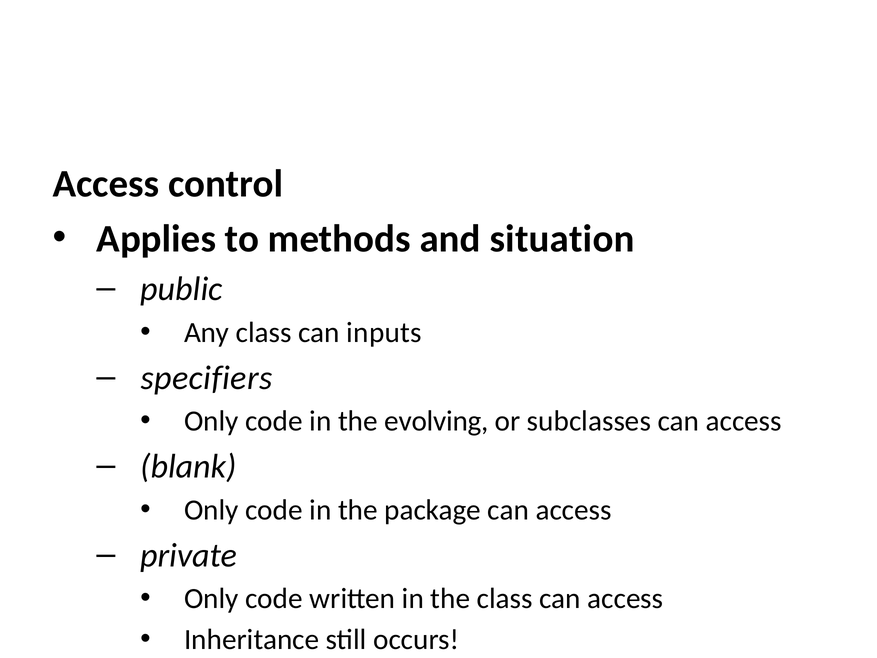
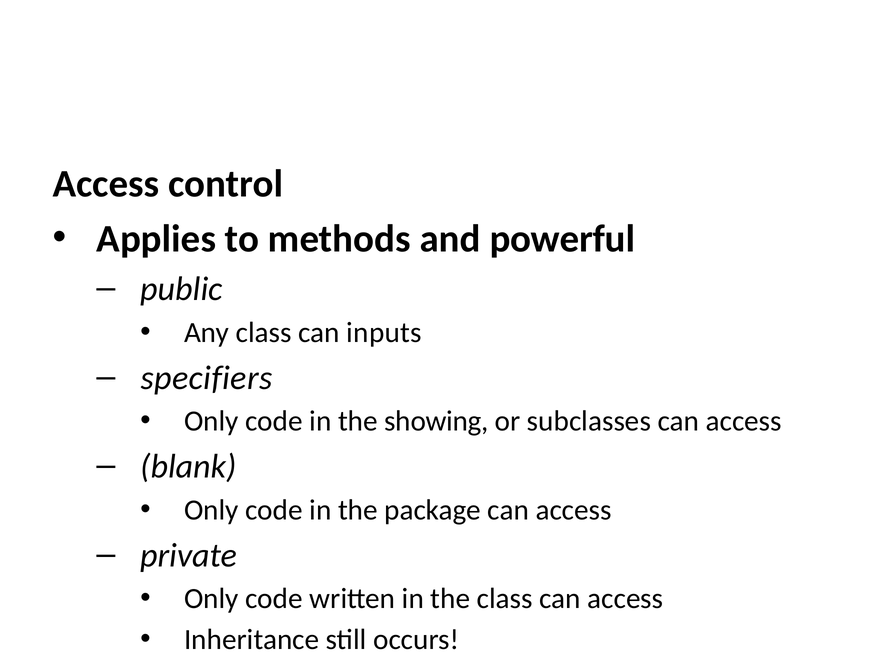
situation: situation -> powerful
evolving: evolving -> showing
